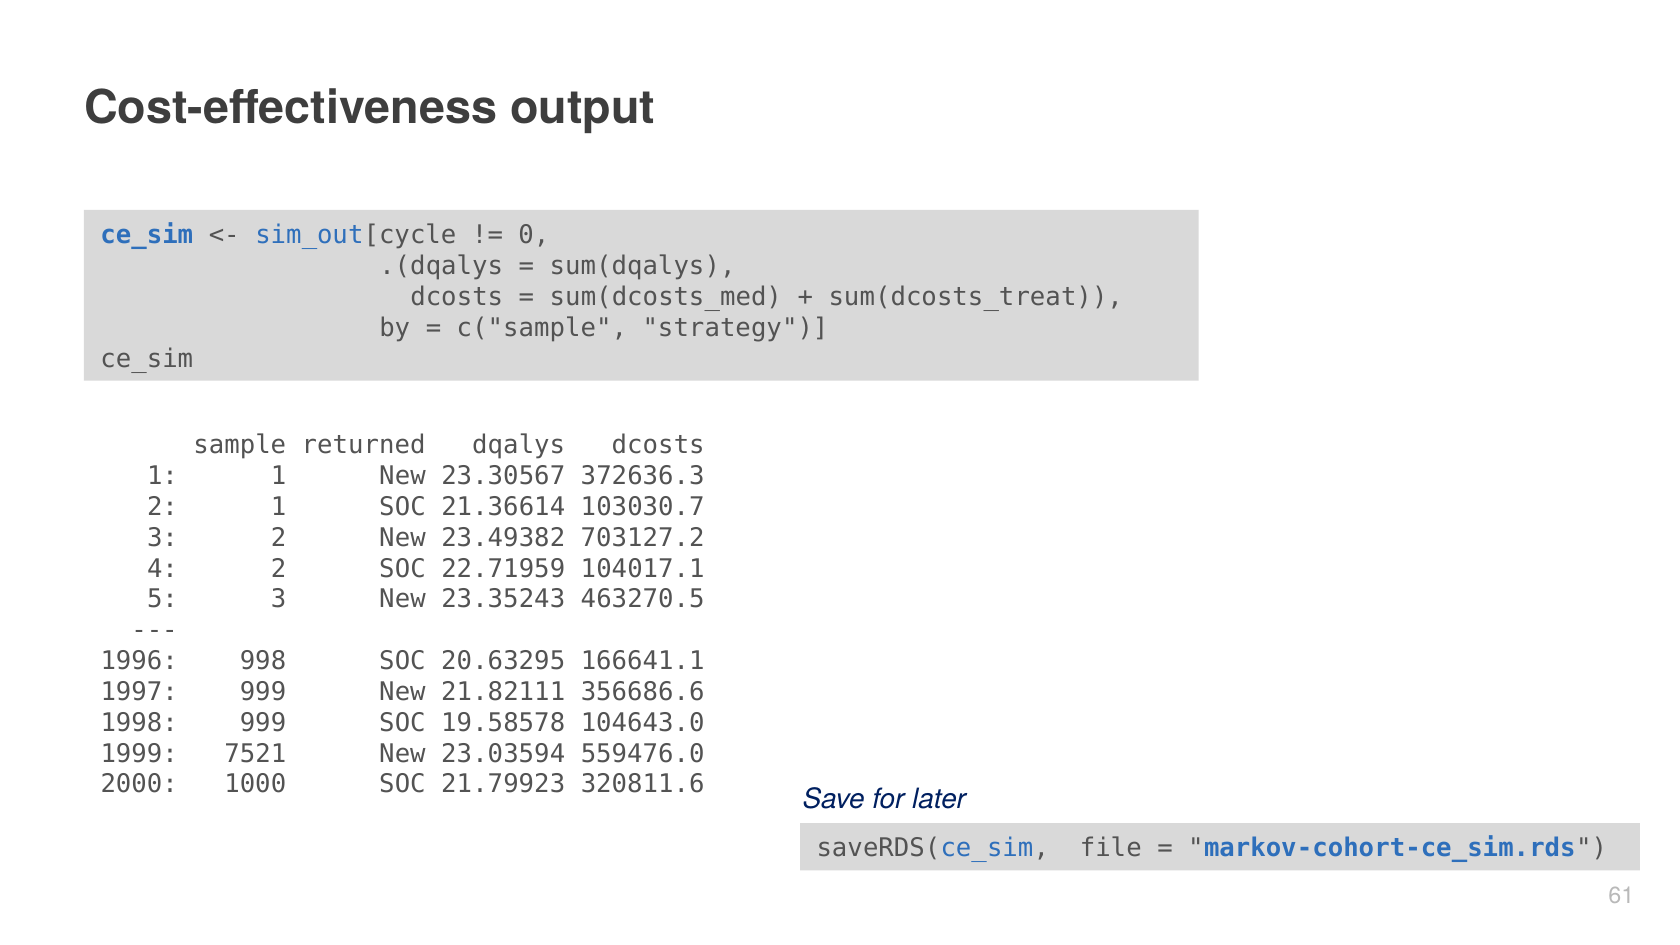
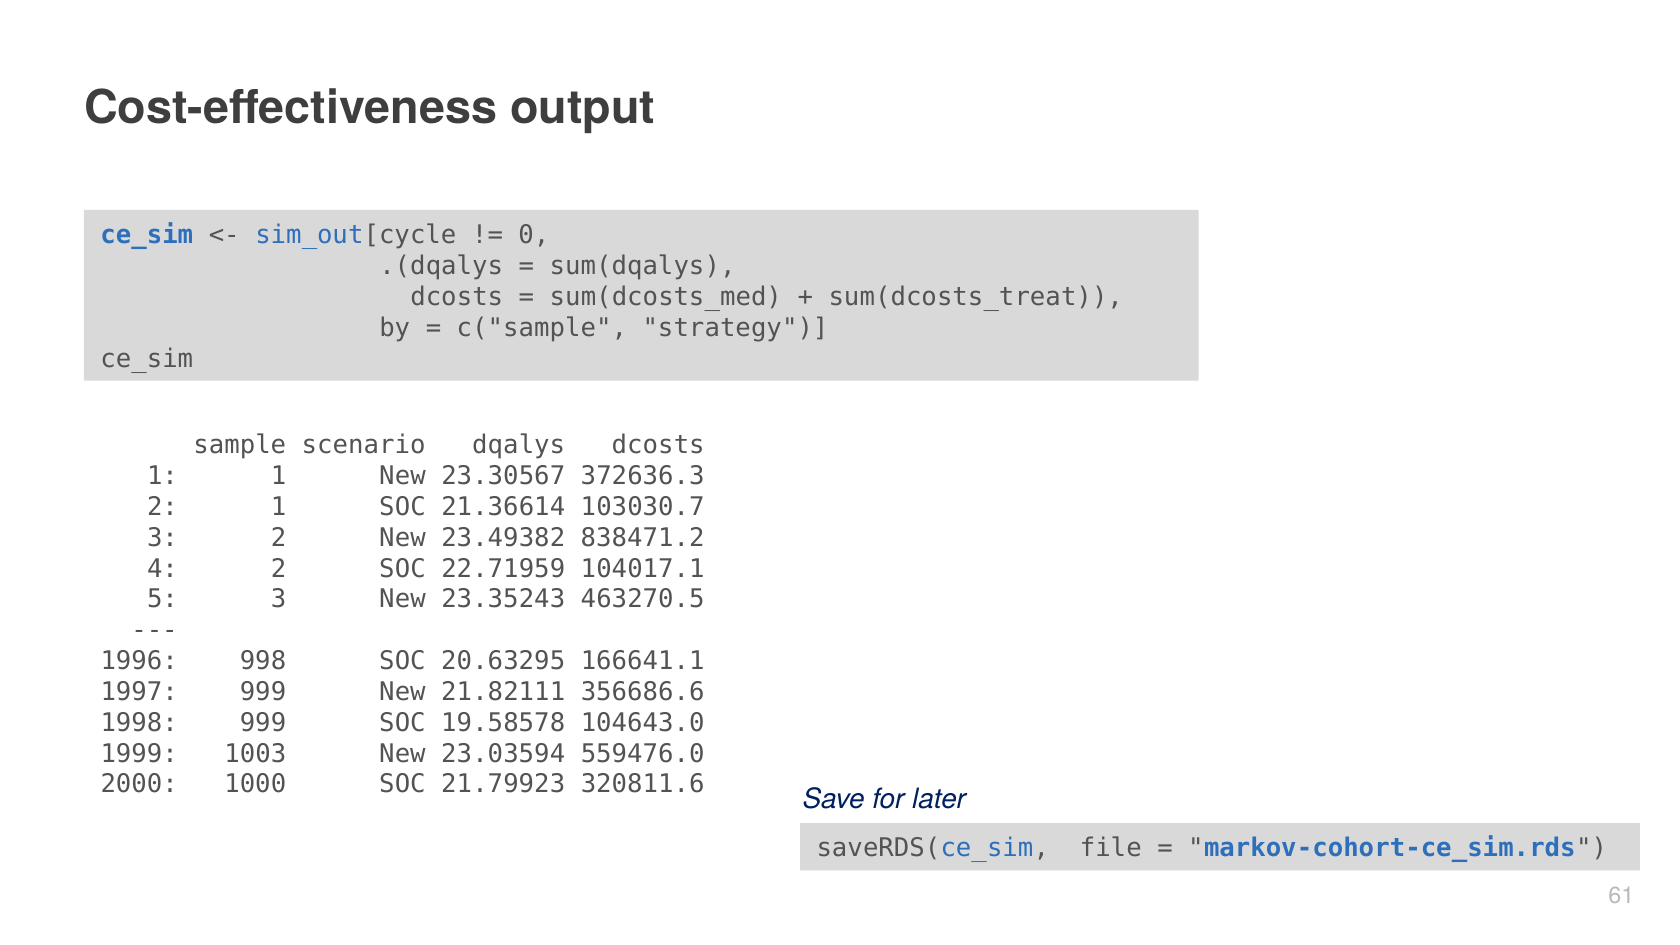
returned: returned -> scenario
703127.2: 703127.2 -> 838471.2
7521: 7521 -> 1003
